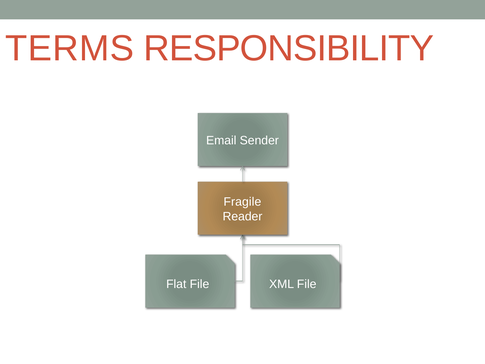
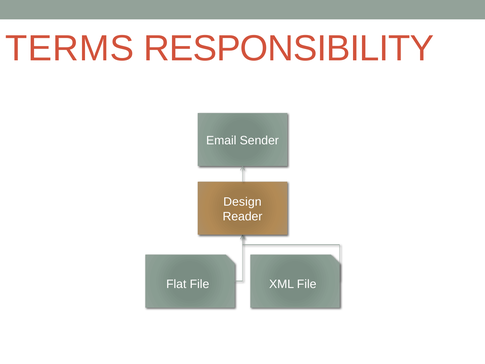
Fragile: Fragile -> Design
